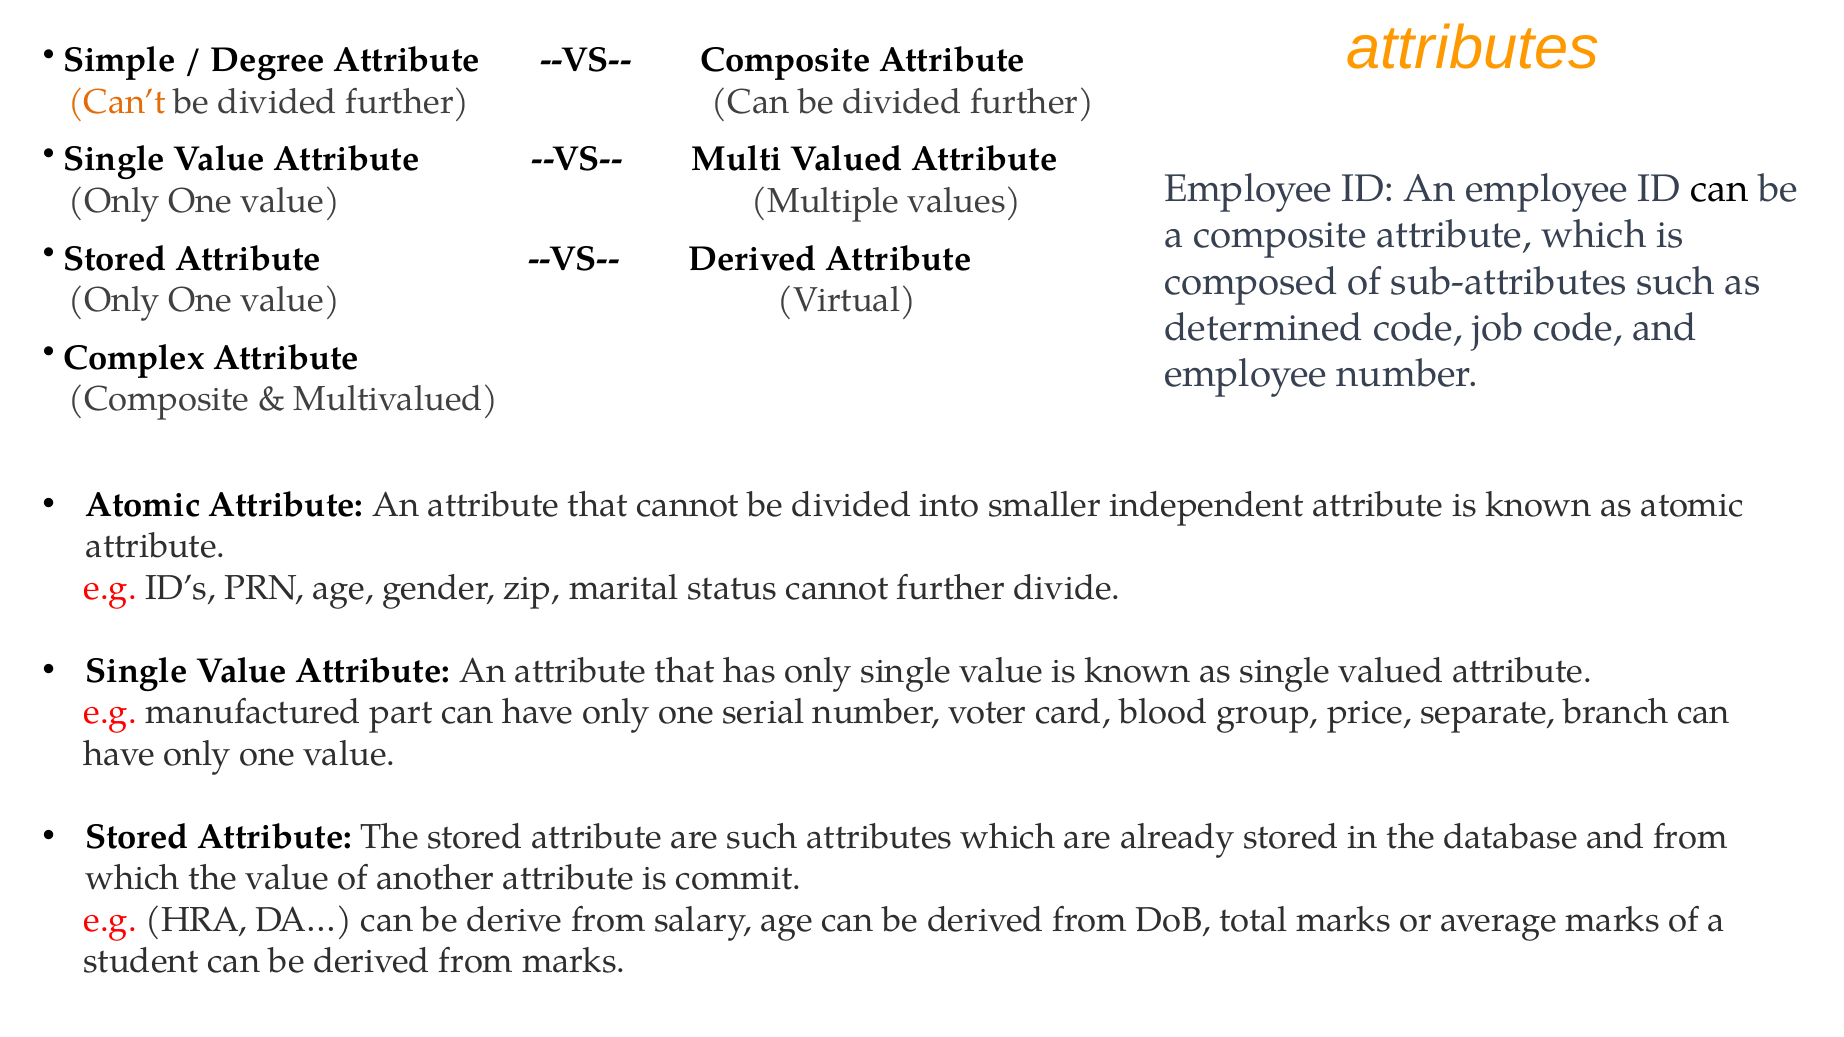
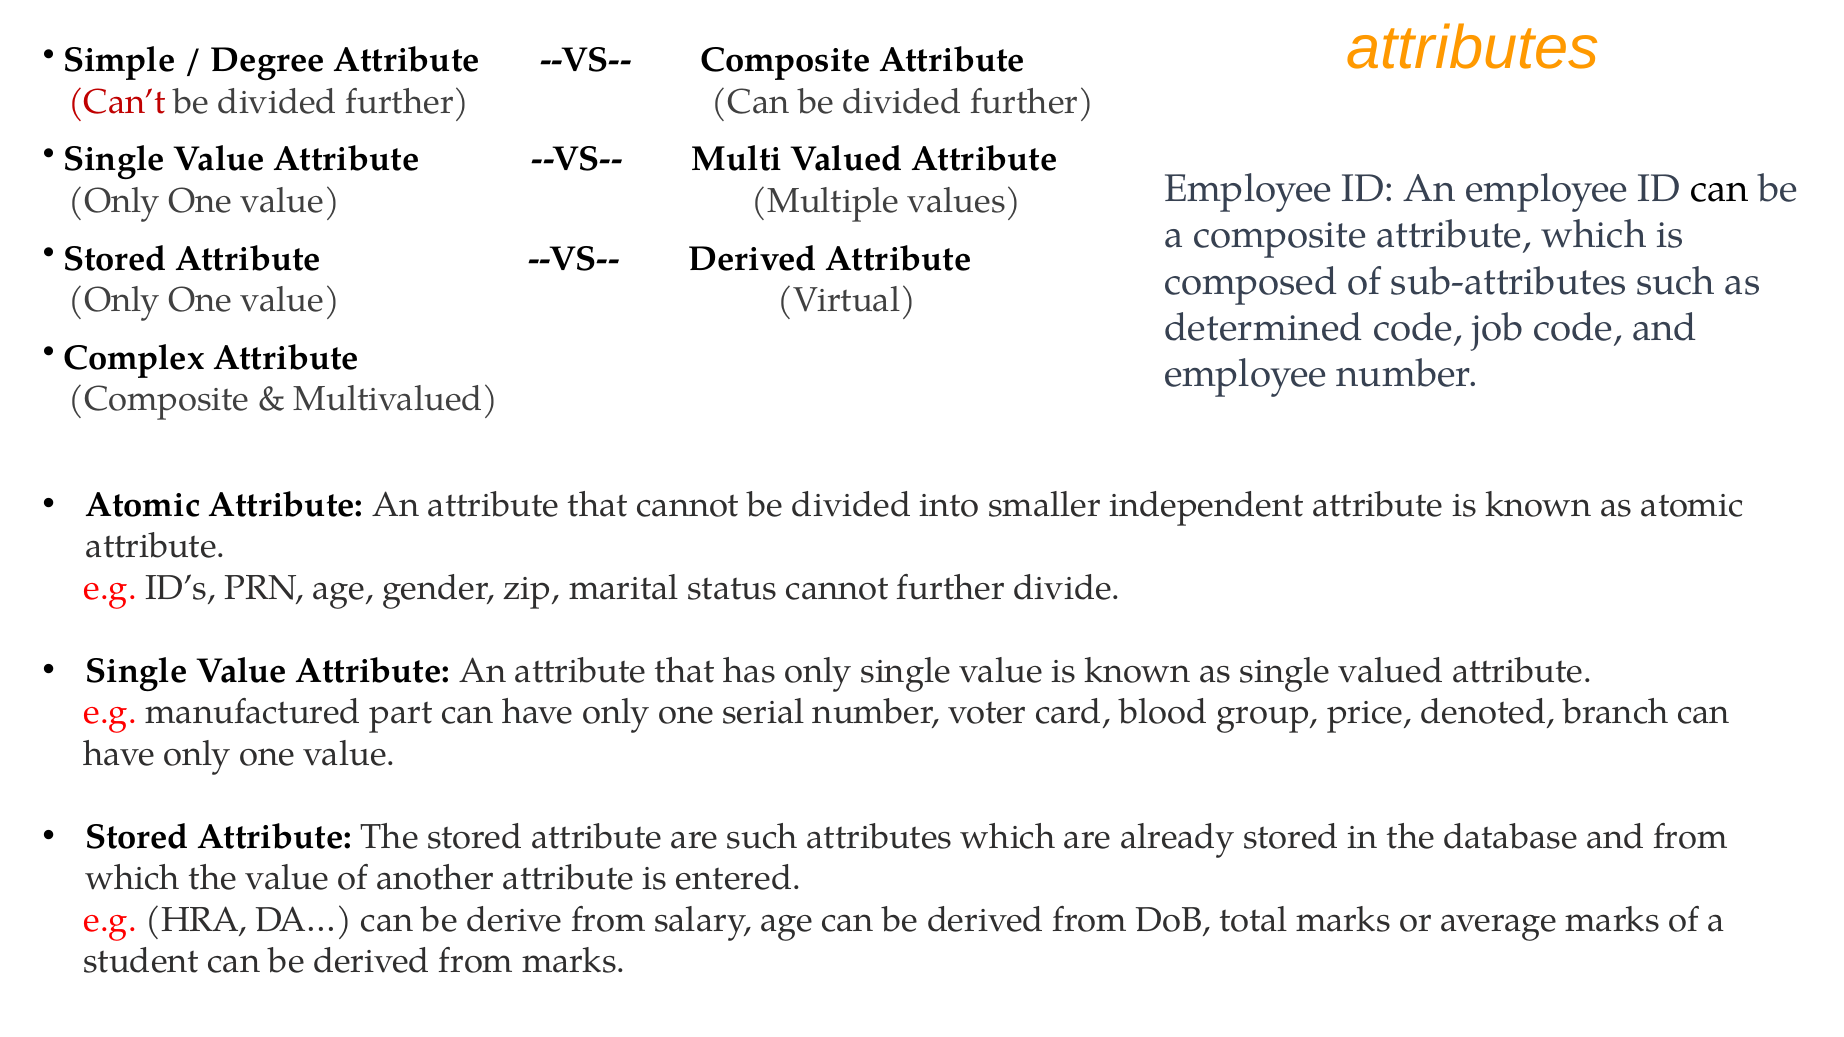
Can’t colour: orange -> red
separate: separate -> denoted
commit: commit -> entered
